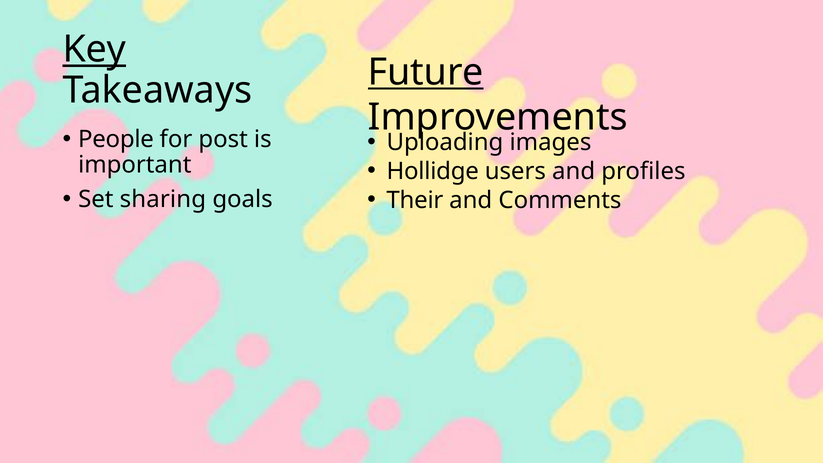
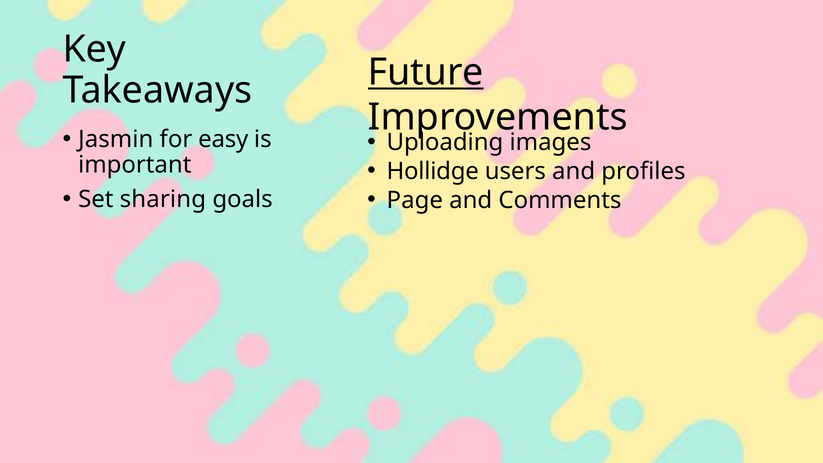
Key underline: present -> none
People: People -> Jasmin
post: post -> easy
Their: Their -> Page
